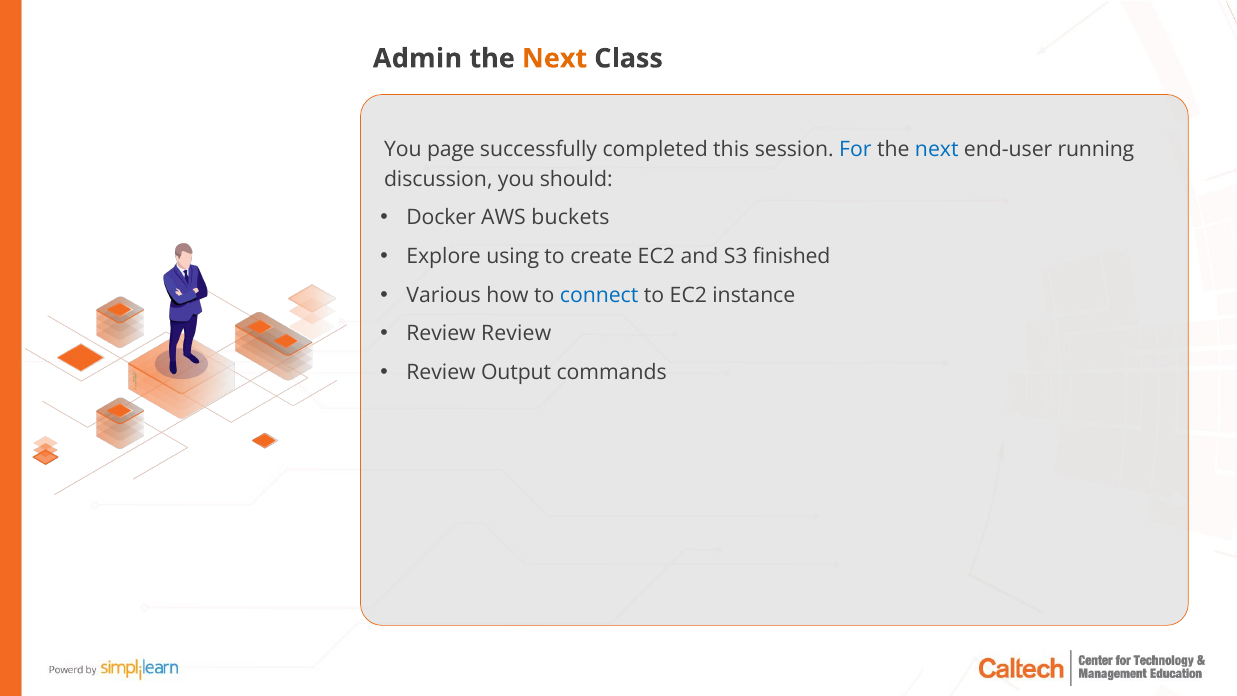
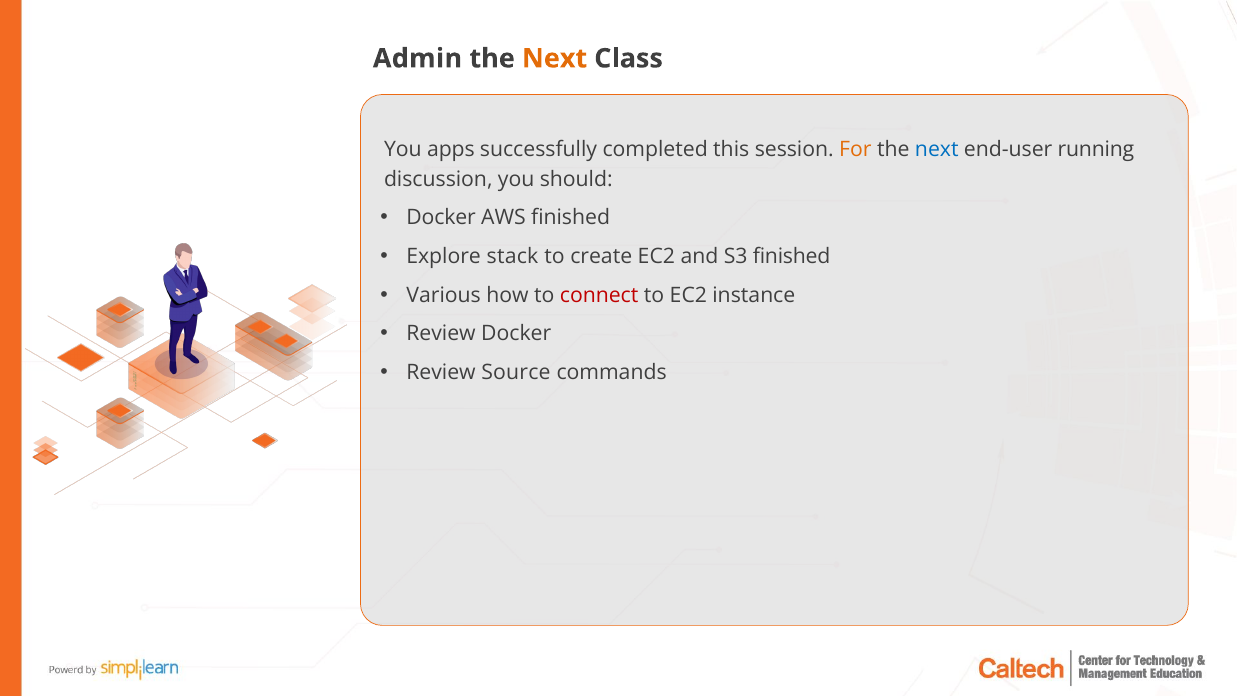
page: page -> apps
For colour: blue -> orange
AWS buckets: buckets -> finished
using: using -> stack
connect colour: blue -> red
Review Review: Review -> Docker
Output: Output -> Source
